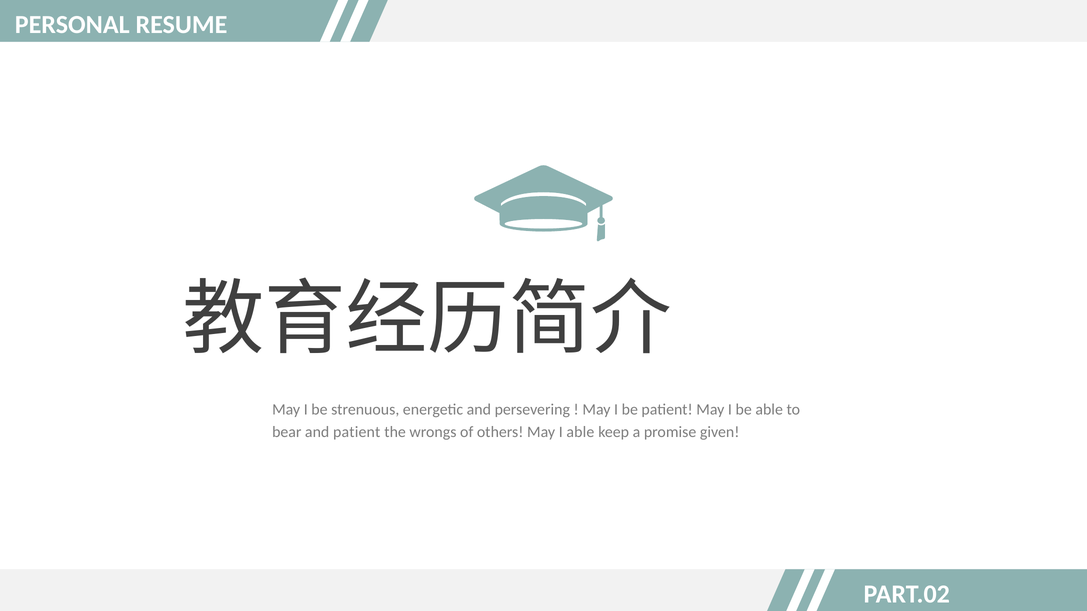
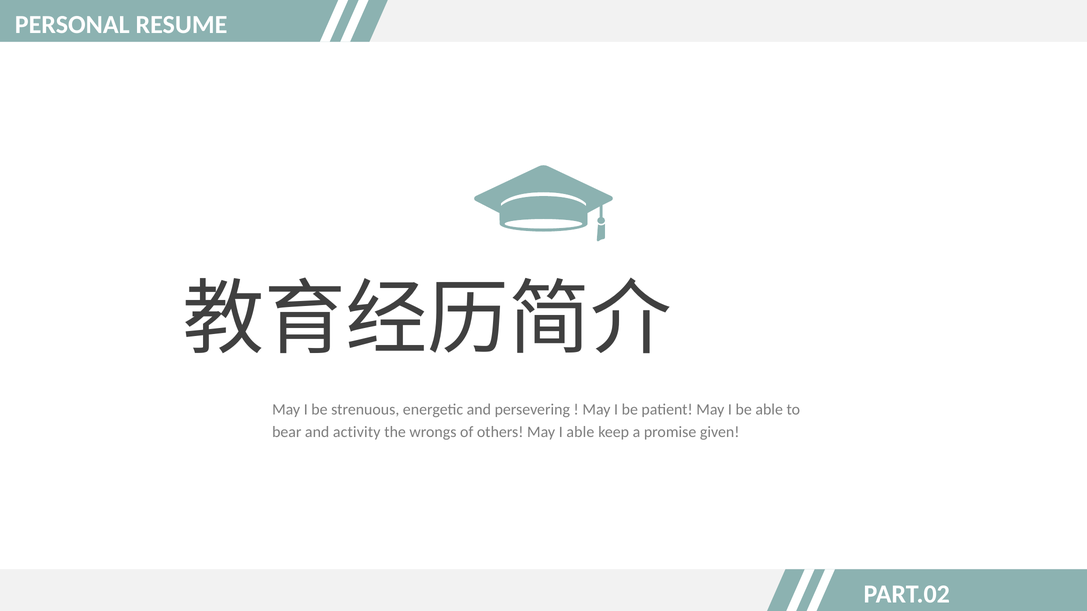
and patient: patient -> activity
